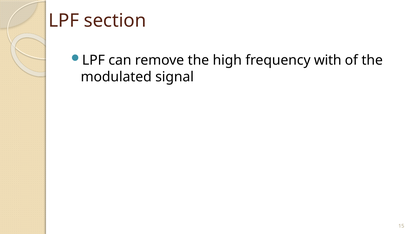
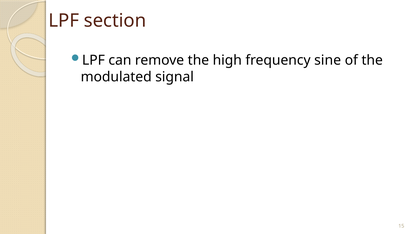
with: with -> sine
